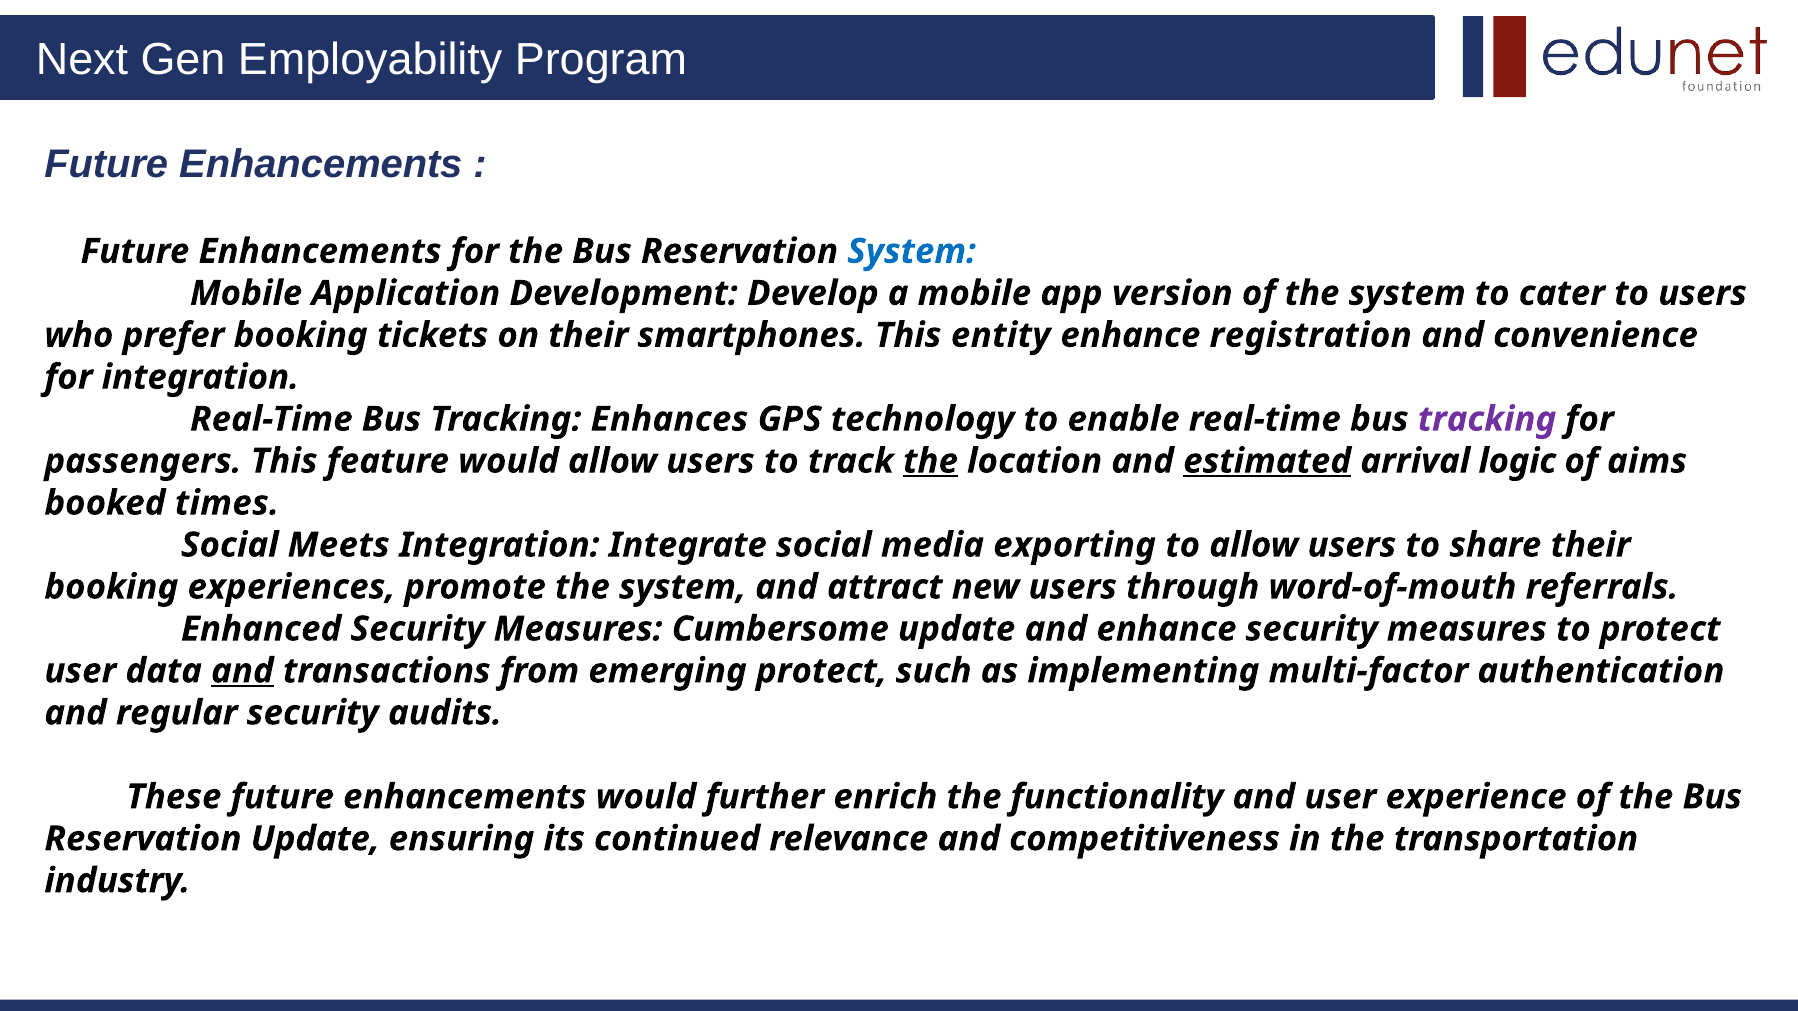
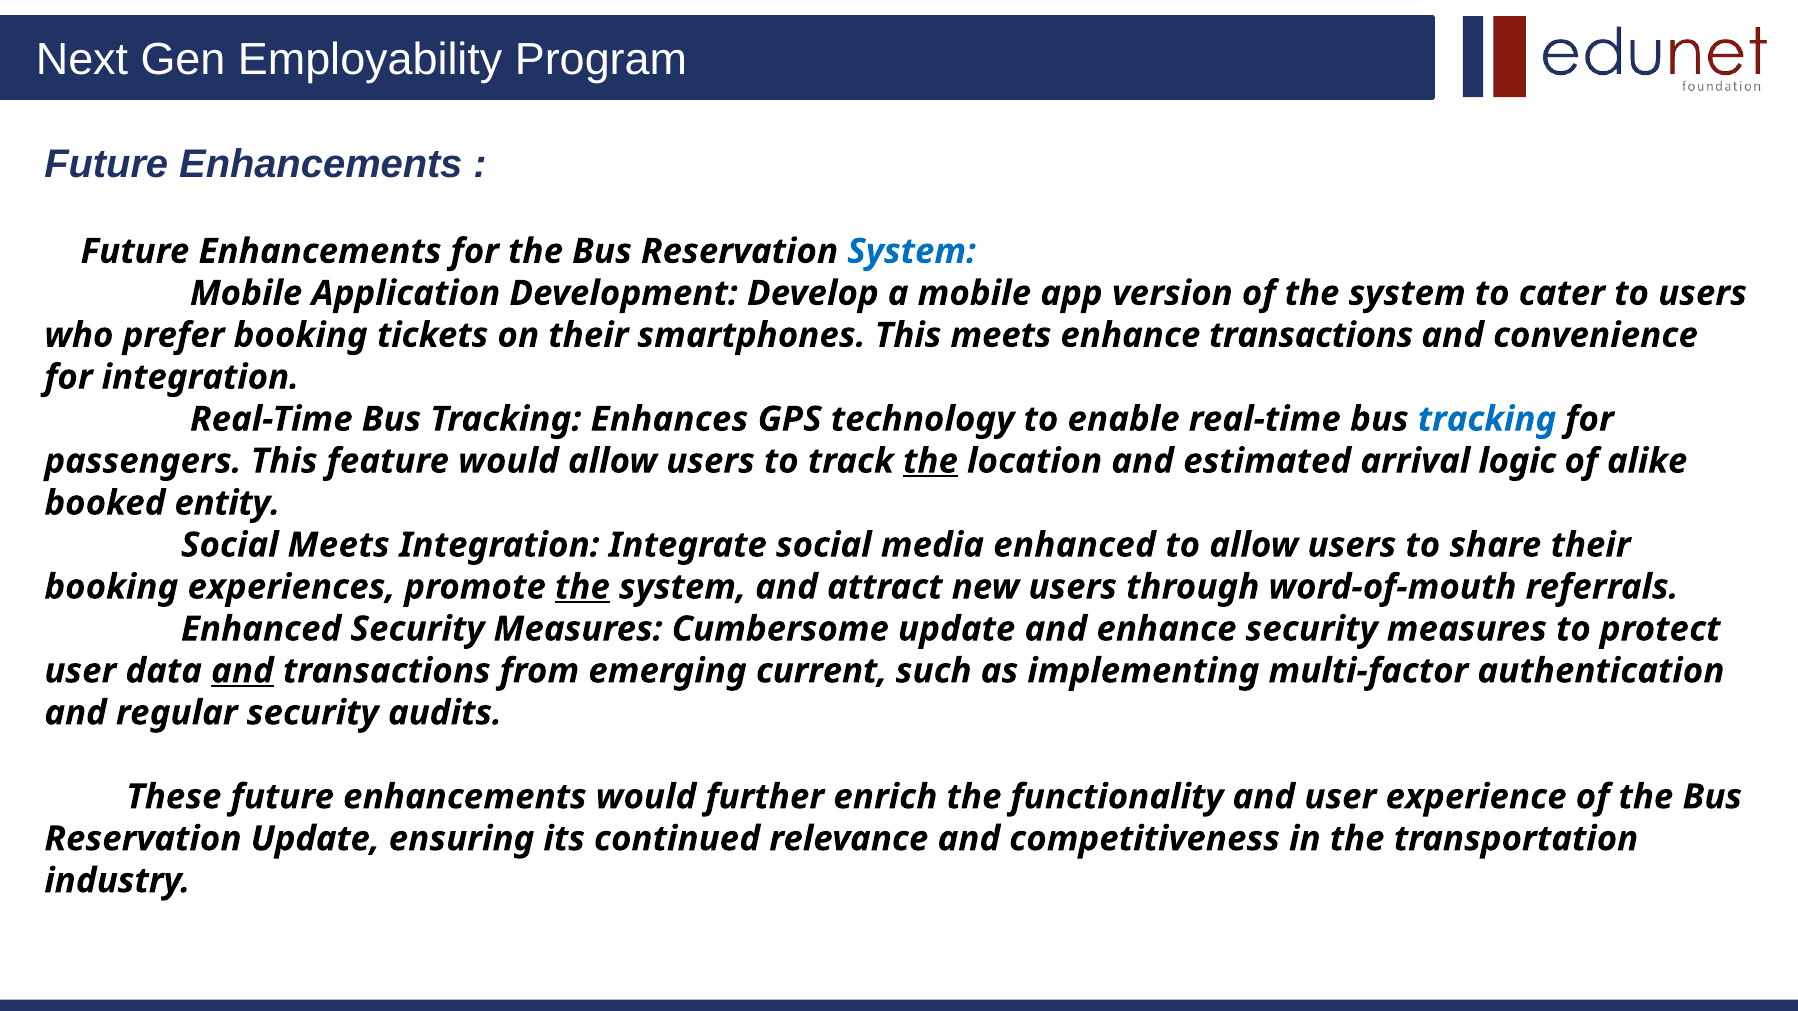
This entity: entity -> meets
enhance registration: registration -> transactions
tracking at (1487, 419) colour: purple -> blue
estimated underline: present -> none
aims: aims -> alike
times: times -> entity
media exporting: exporting -> enhanced
the at (582, 587) underline: none -> present
emerging protect: protect -> current
